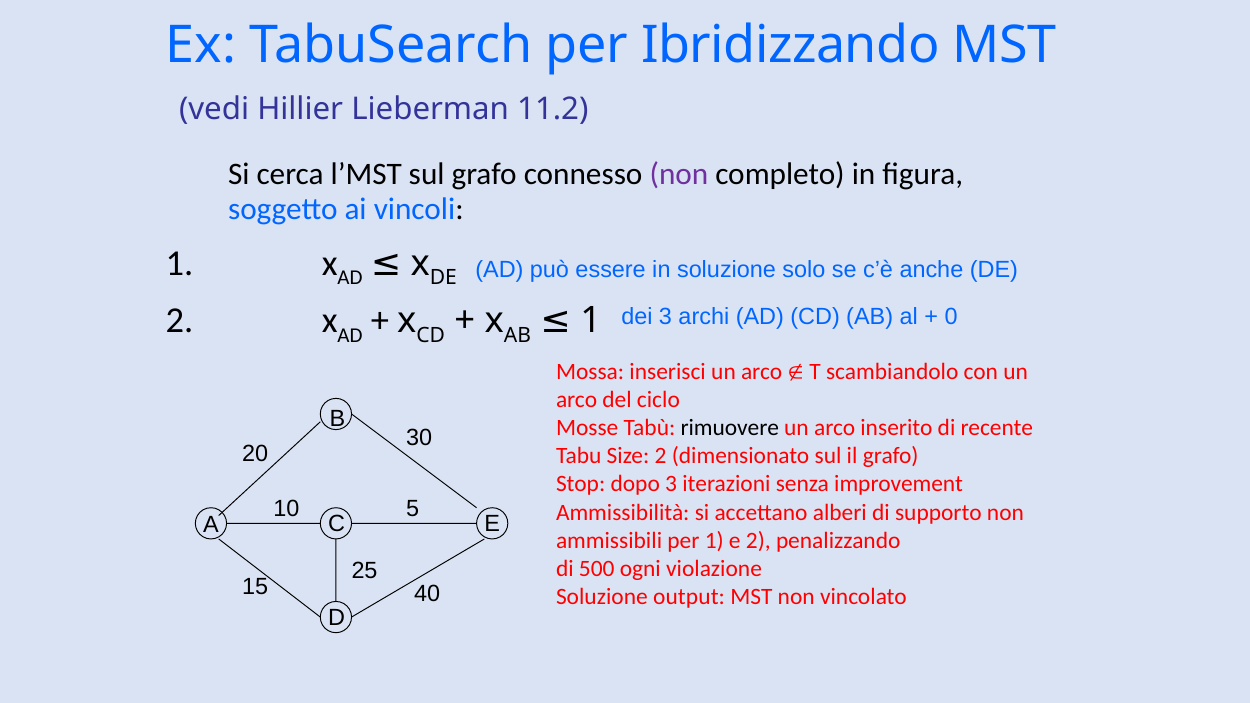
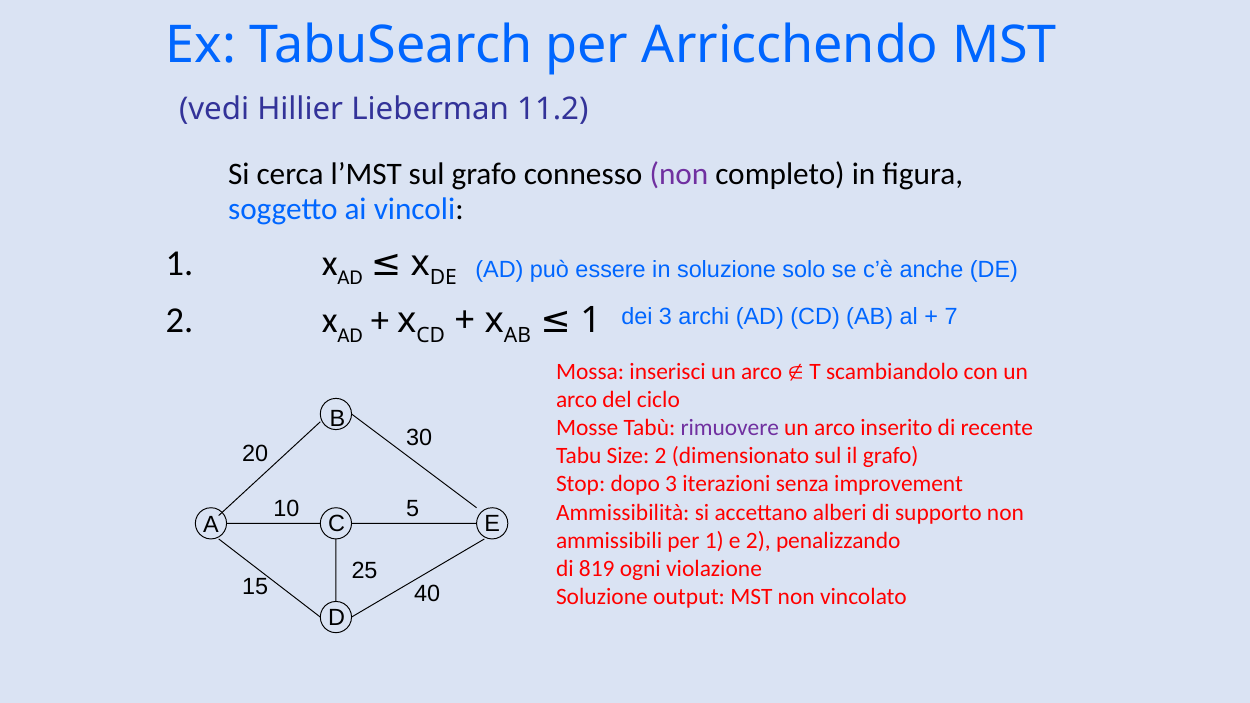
Ibridizzando: Ibridizzando -> Arricchendo
0: 0 -> 7
rimuovere colour: black -> purple
500: 500 -> 819
